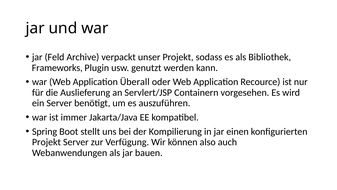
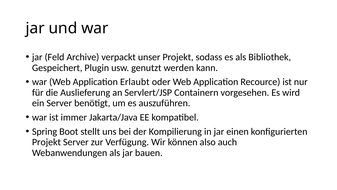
Frameworks: Frameworks -> Gespeichert
Überall: Überall -> Erlaubt
